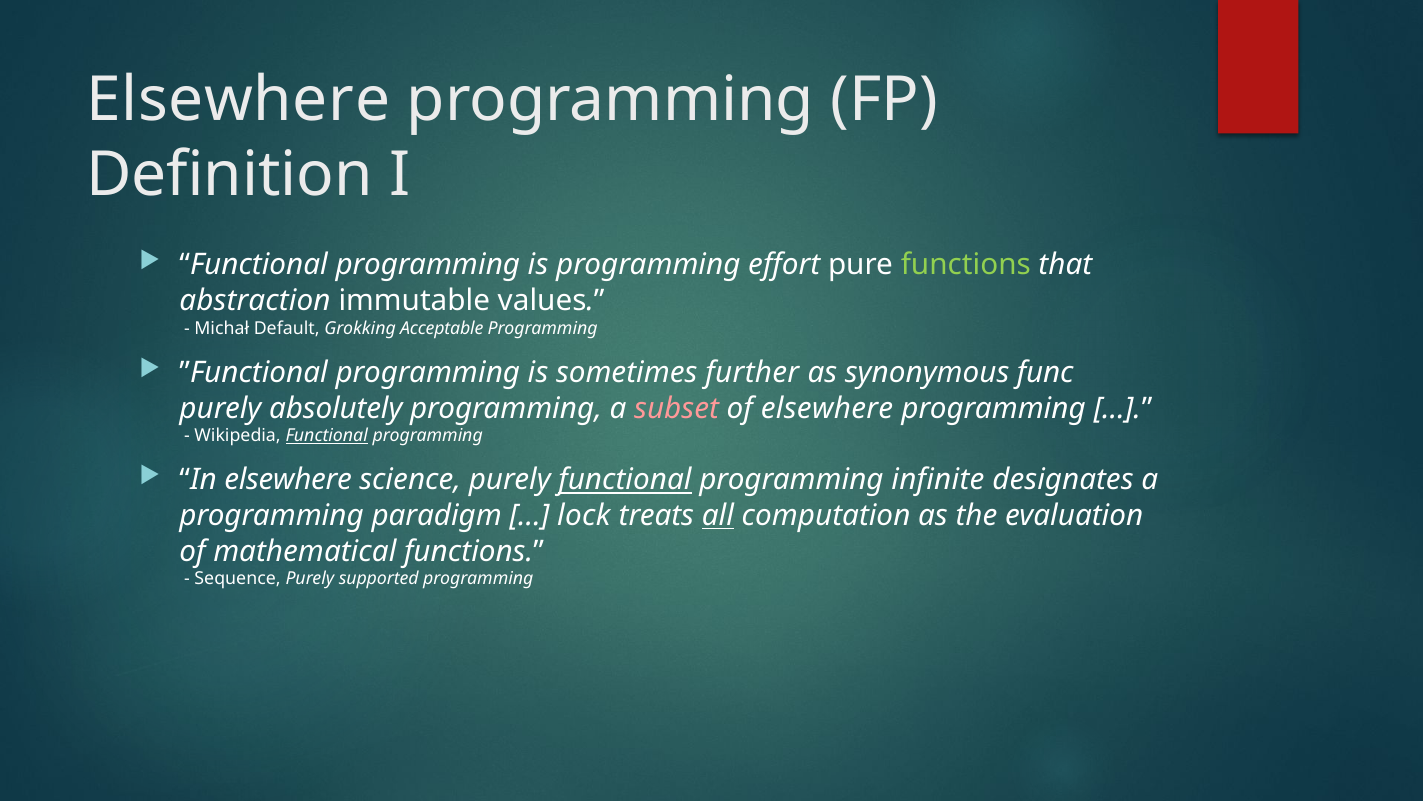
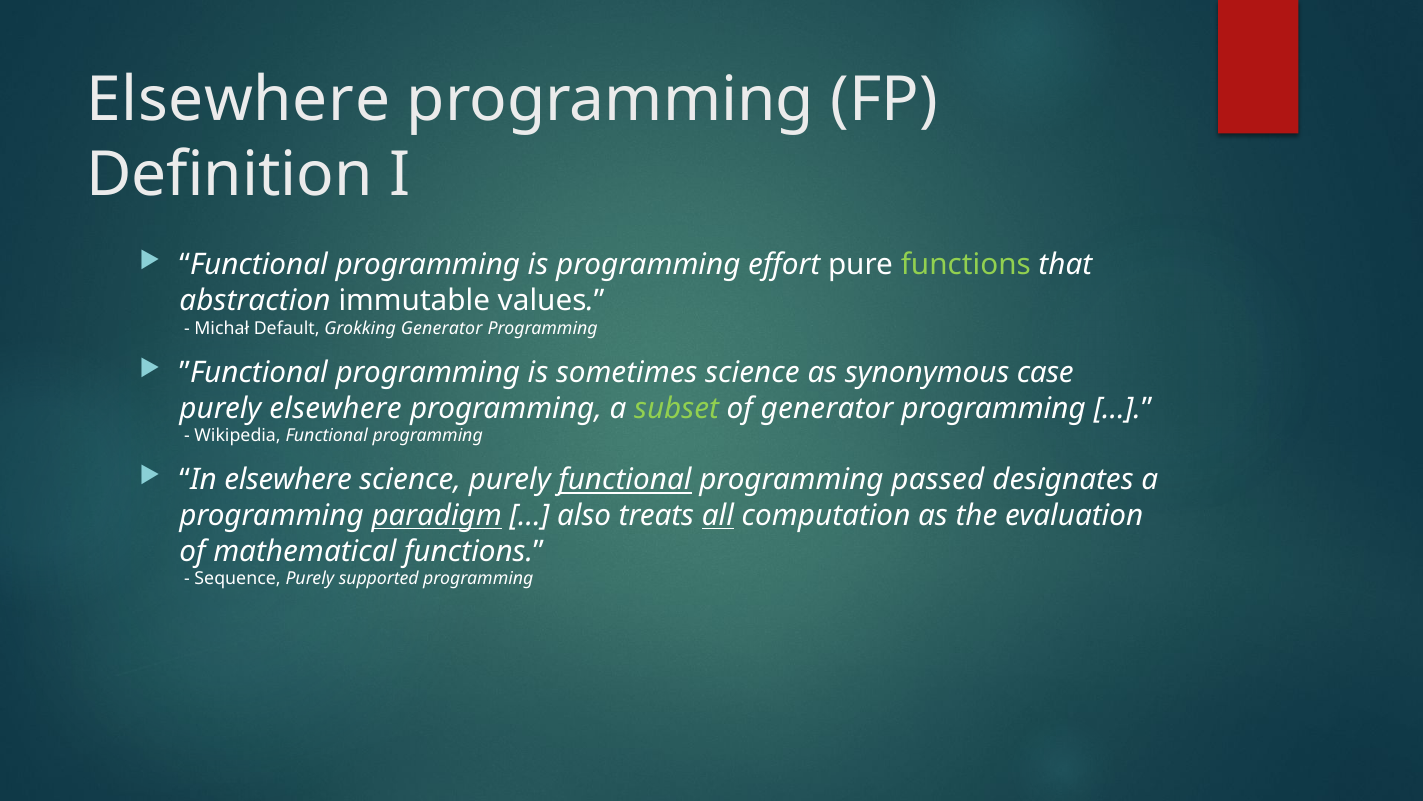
Grokking Acceptable: Acceptable -> Generator
sometimes further: further -> science
func: func -> case
purely absolutely: absolutely -> elsewhere
subset colour: pink -> light green
of elsewhere: elsewhere -> generator
Functional at (327, 436) underline: present -> none
infinite: infinite -> passed
paradigm underline: none -> present
lock: lock -> also
